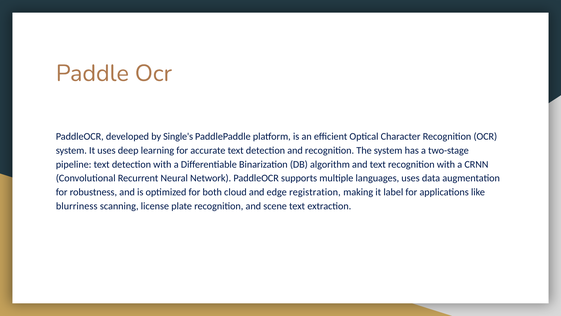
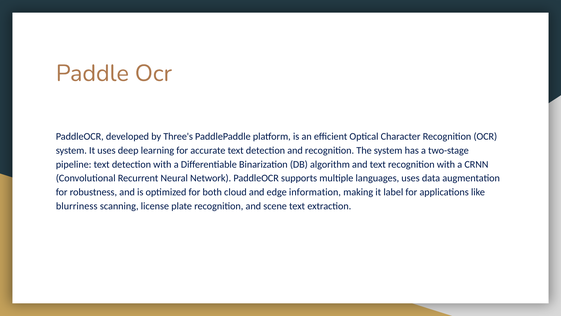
Single's: Single's -> Three's
registration: registration -> information
